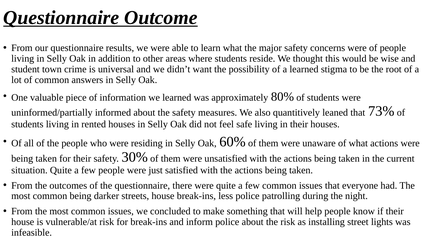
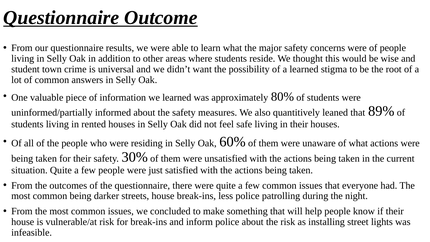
73%: 73% -> 89%
